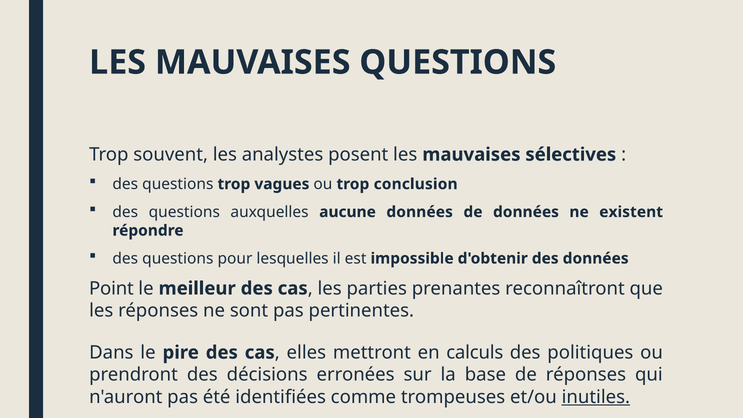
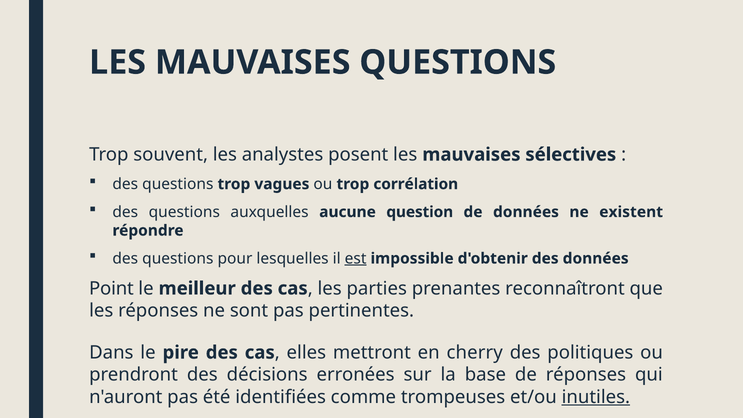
conclusion: conclusion -> corrélation
aucune données: données -> question
est underline: none -> present
calculs: calculs -> cherry
